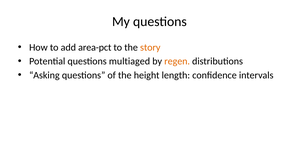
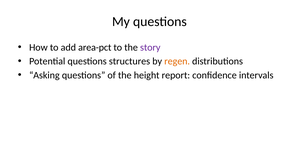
story colour: orange -> purple
multiaged: multiaged -> structures
length: length -> report
